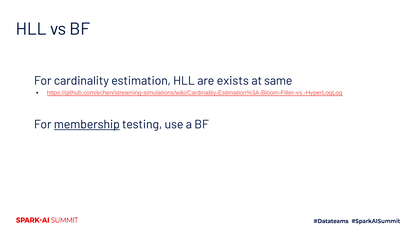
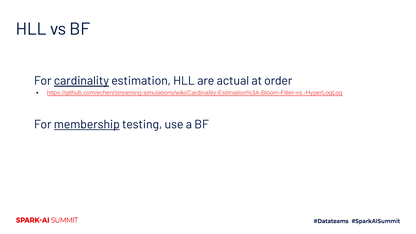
cardinality underline: none -> present
exists: exists -> actual
same: same -> order
